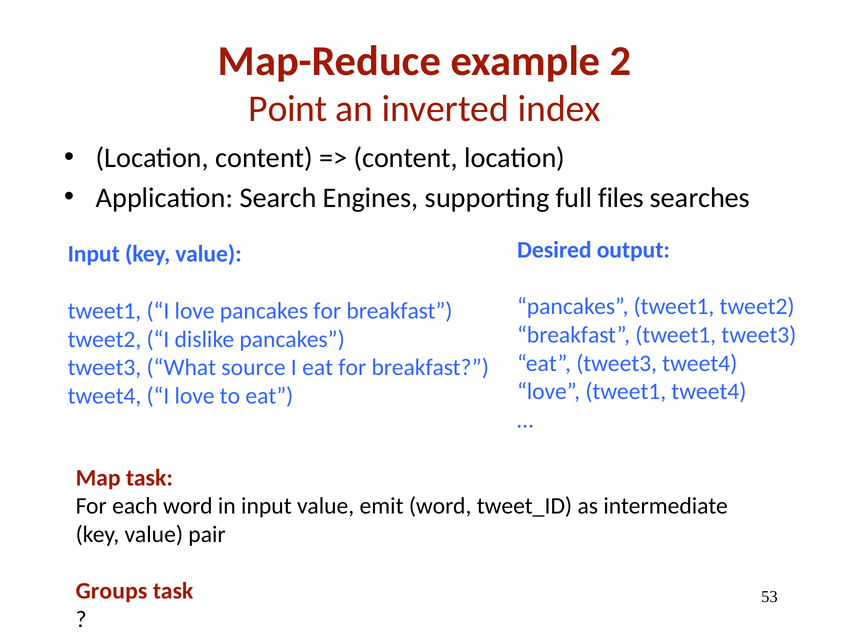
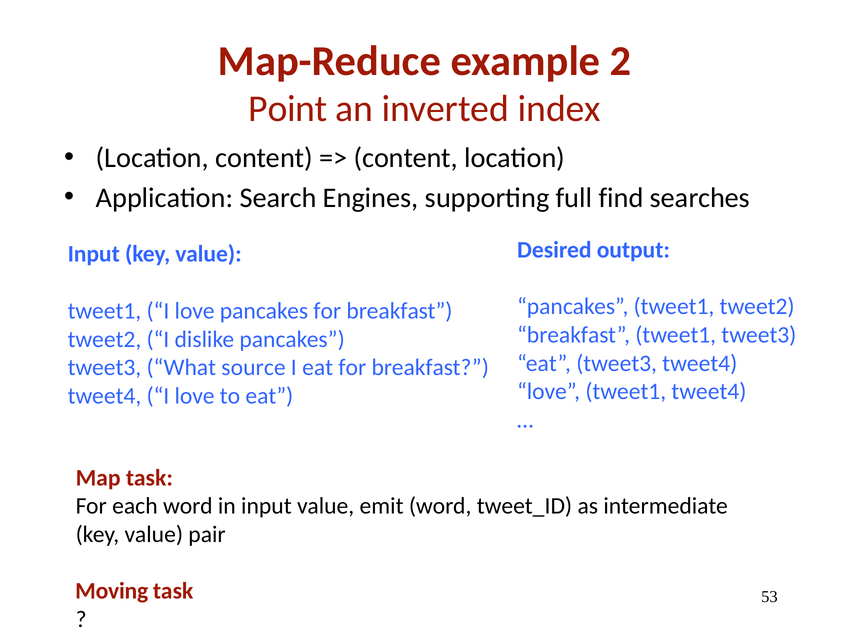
files: files -> find
Groups: Groups -> Moving
